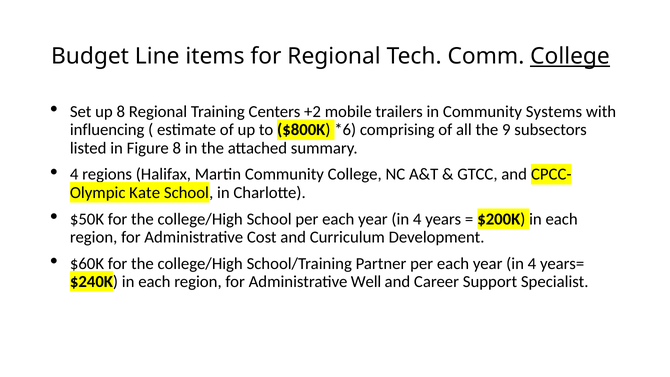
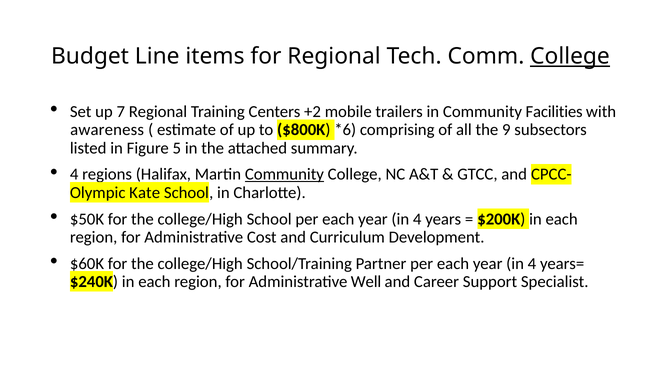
up 8: 8 -> 7
Systems: Systems -> Facilities
influencing: influencing -> awareness
Figure 8: 8 -> 5
Community at (284, 174) underline: none -> present
